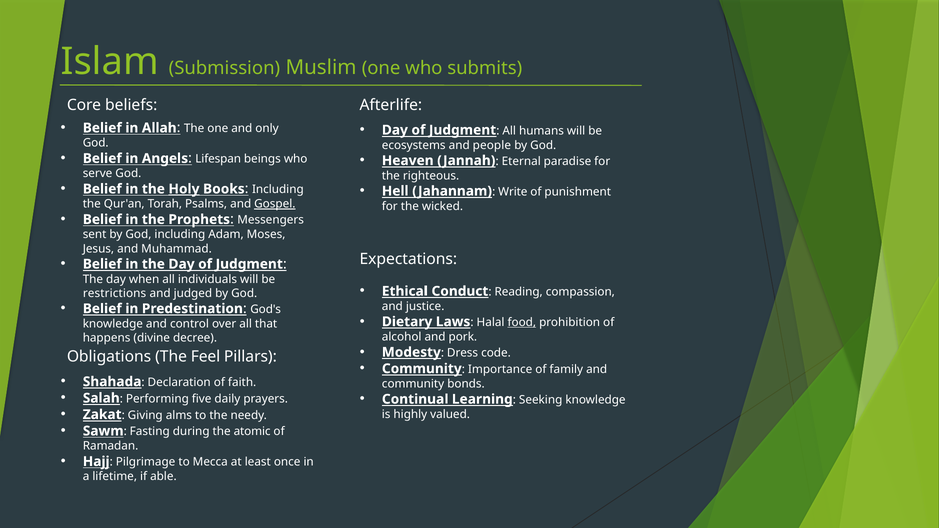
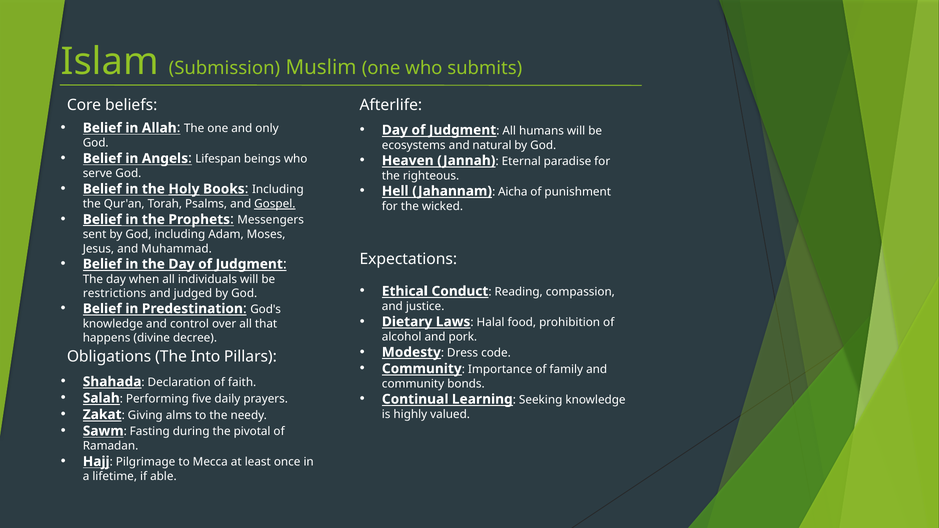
people: people -> natural
Write: Write -> Aicha
Belief at (102, 220) underline: none -> present
food underline: present -> none
Feel: Feel -> Into
atomic: atomic -> pivotal
